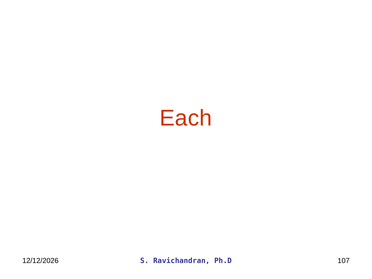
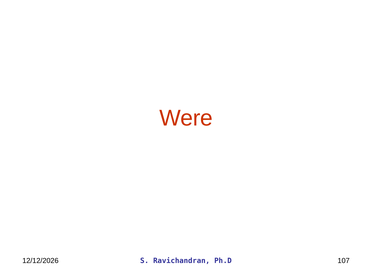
Each: Each -> Were
